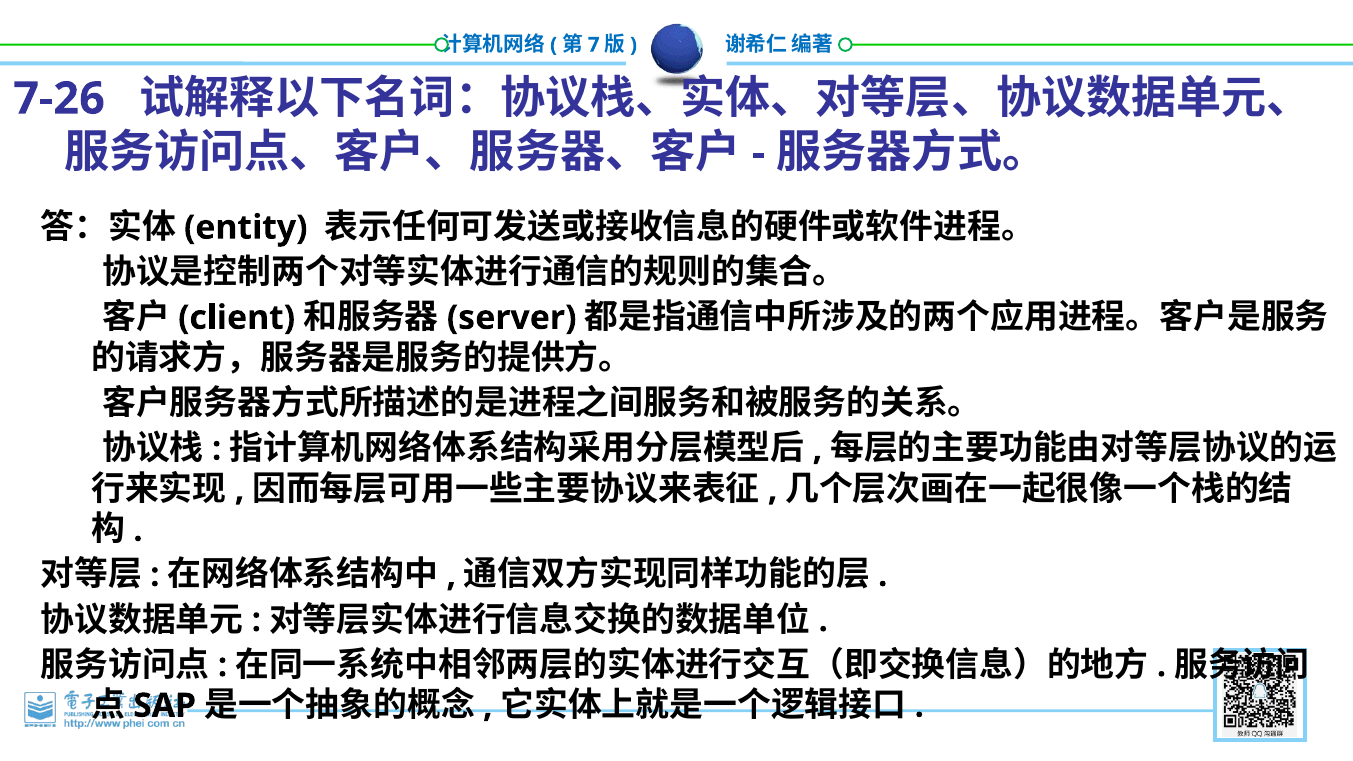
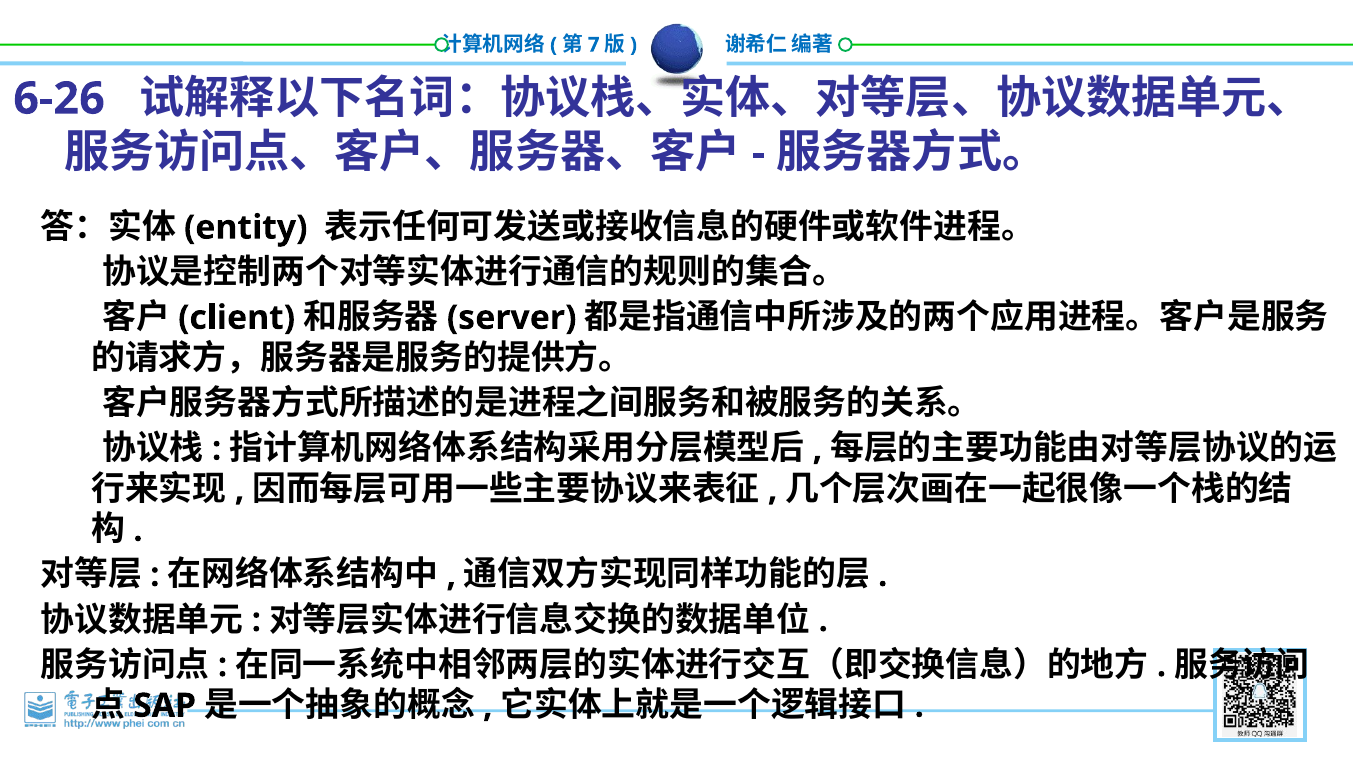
7-26: 7-26 -> 6-26
